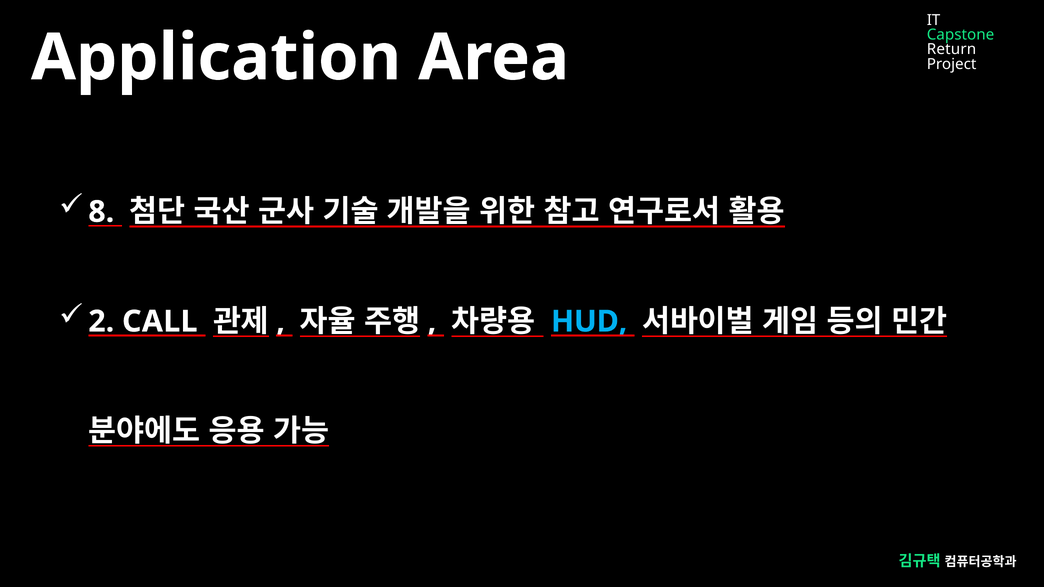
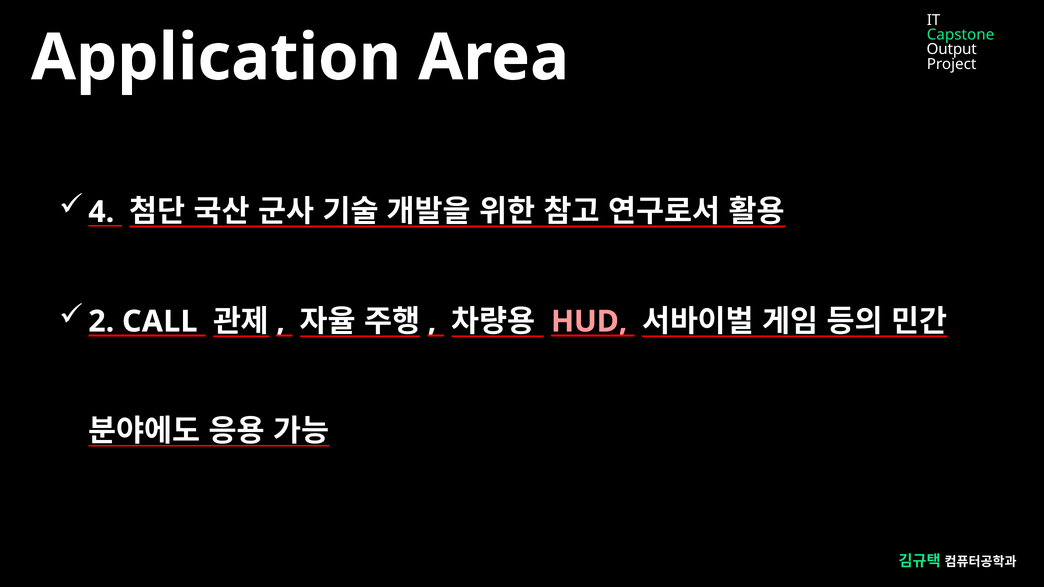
Return: Return -> Output
8: 8 -> 4
HUD colour: light blue -> pink
